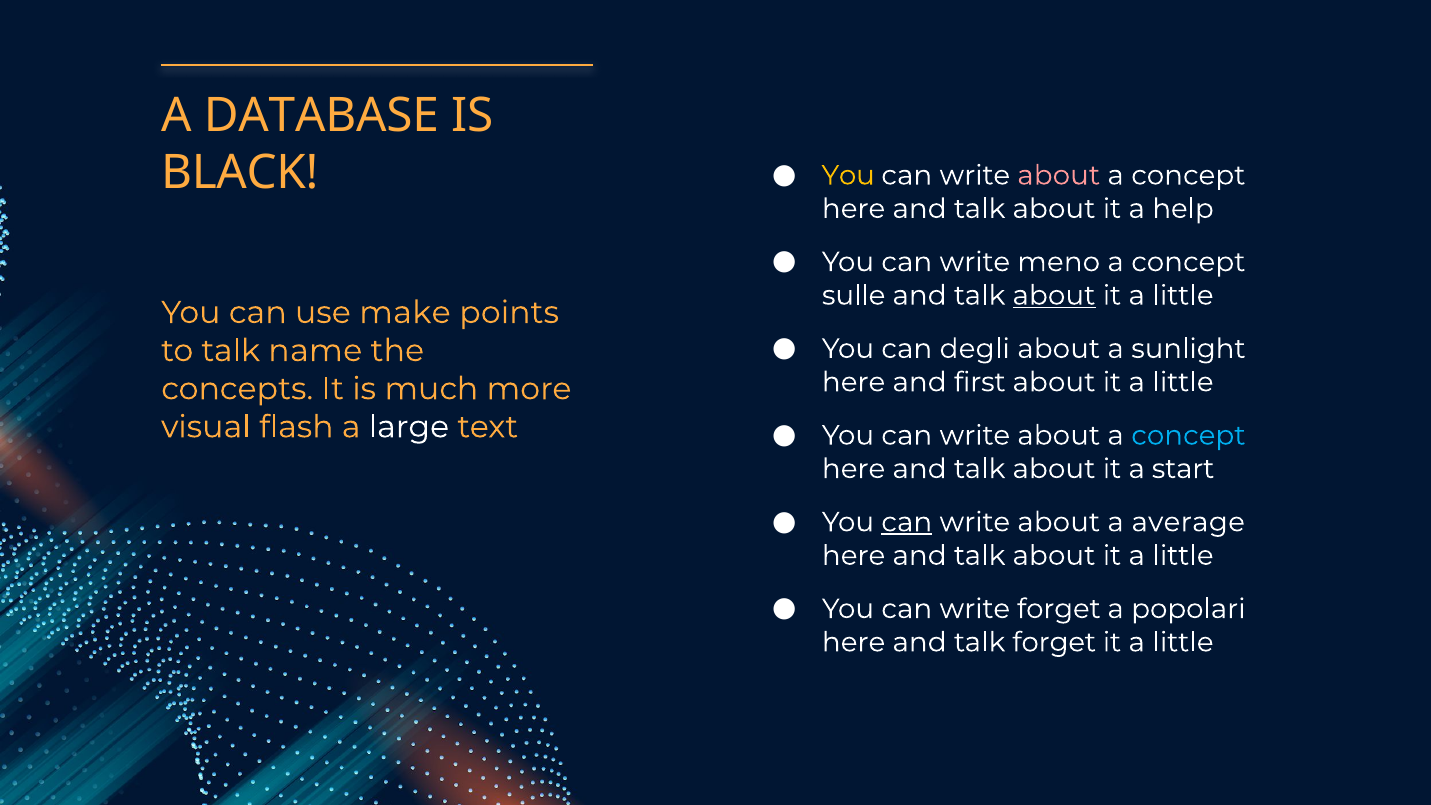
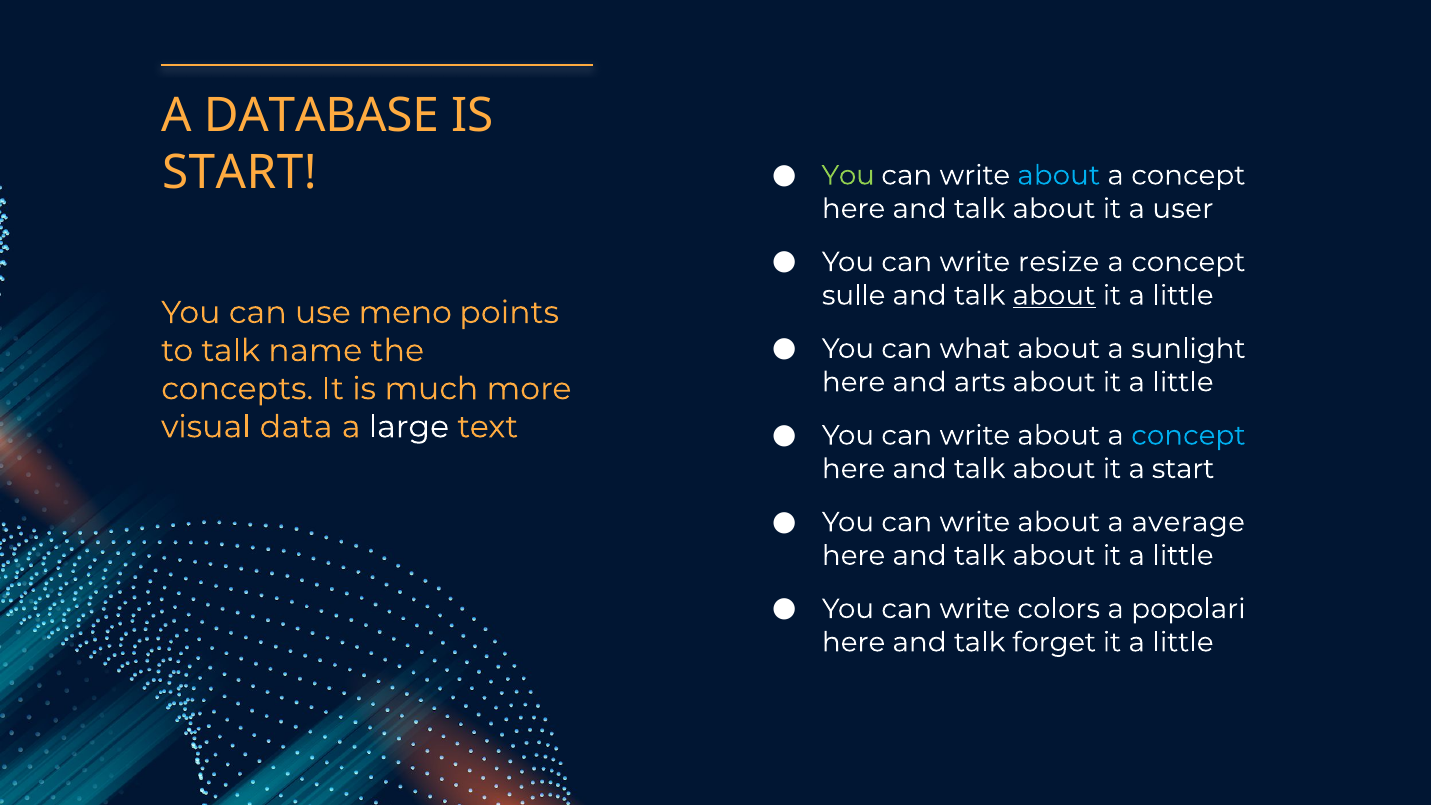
BLACK at (240, 173): BLACK -> START
You at (848, 175) colour: yellow -> light green
about at (1059, 175) colour: pink -> light blue
help: help -> user
meno: meno -> resize
make: make -> meno
degli: degli -> what
first: first -> arts
flash: flash -> data
can at (907, 522) underline: present -> none
write forget: forget -> colors
